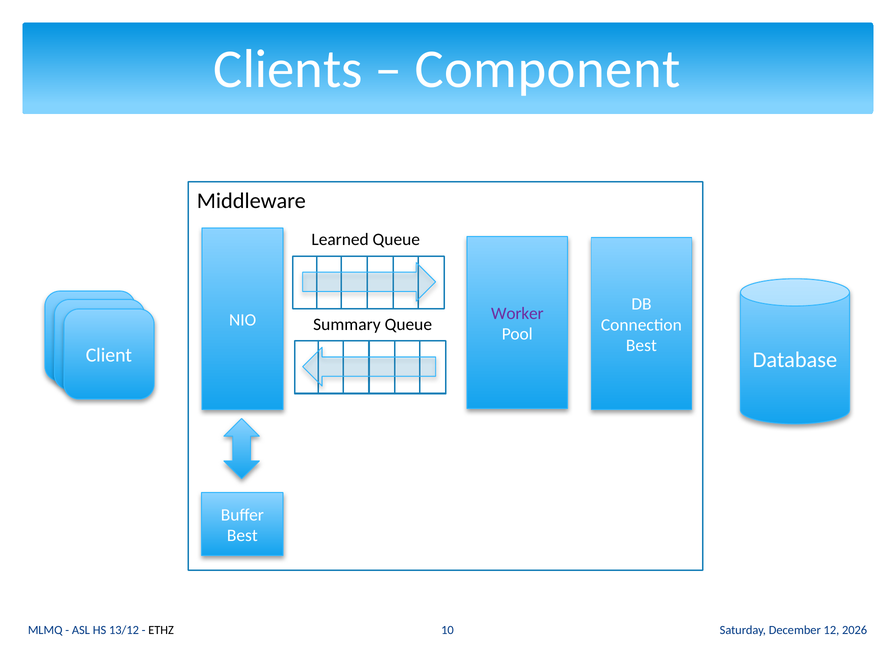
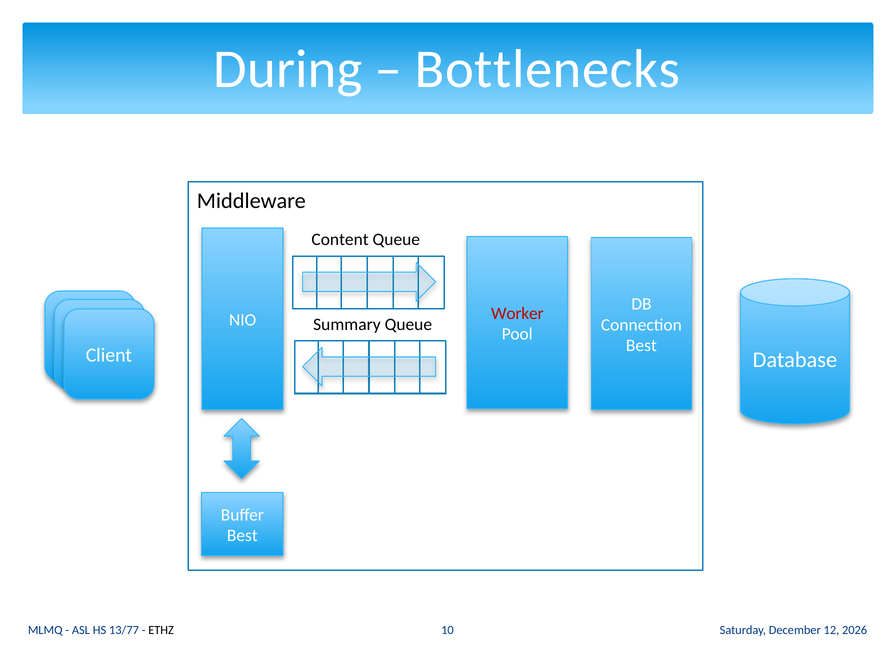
Clients: Clients -> During
Component: Component -> Bottlenecks
Learned: Learned -> Content
Worker colour: purple -> red
13/12: 13/12 -> 13/77
